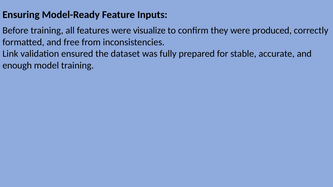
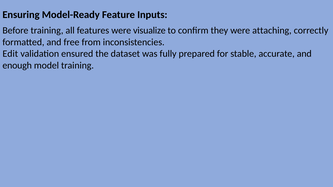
produced: produced -> attaching
Link: Link -> Edit
